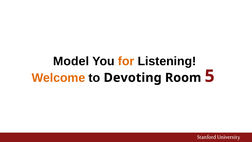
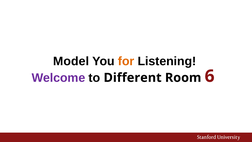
Welcome colour: orange -> purple
Devoting: Devoting -> Different
5: 5 -> 6
